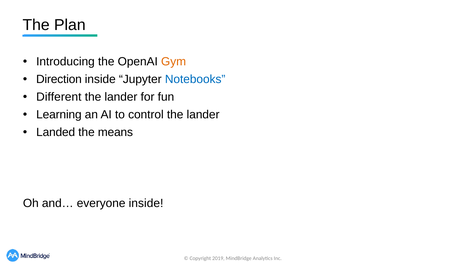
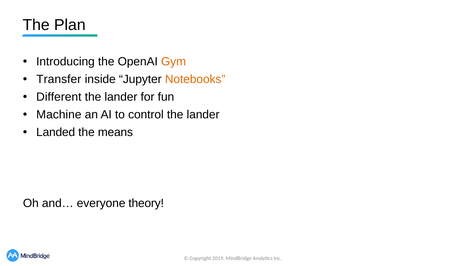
Direction: Direction -> Transfer
Notebooks colour: blue -> orange
Learning: Learning -> Machine
everyone inside: inside -> theory
